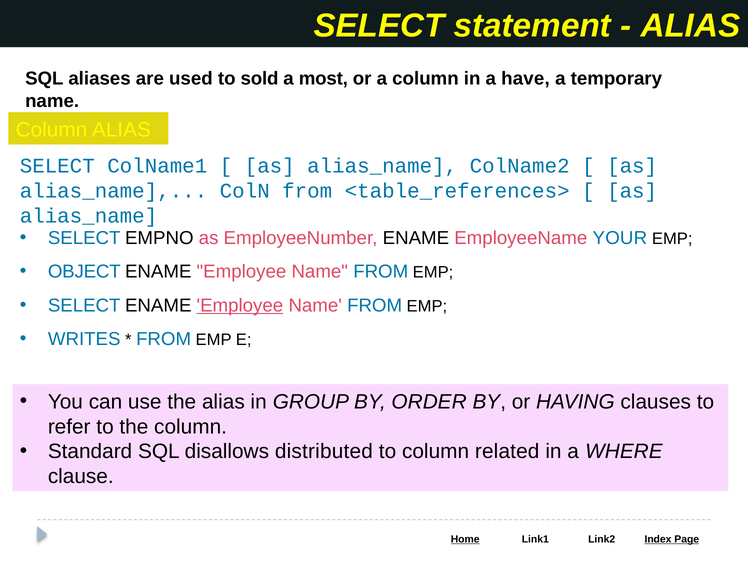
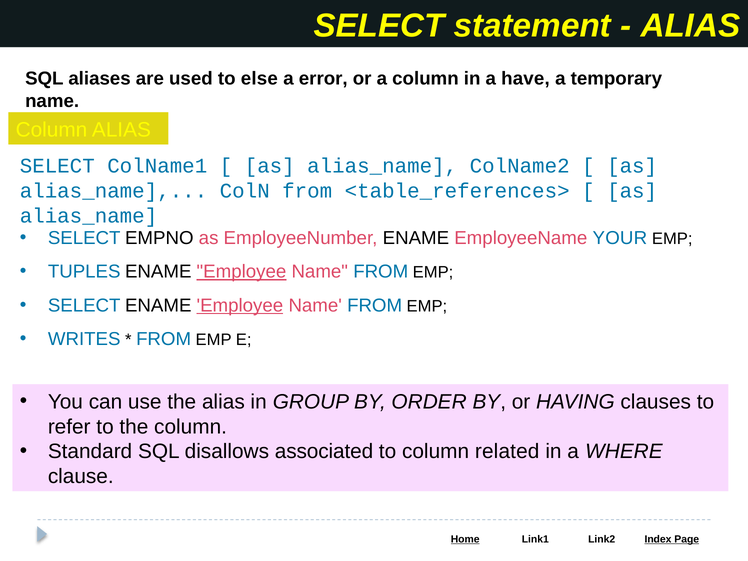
sold: sold -> else
most: most -> error
OBJECT: OBJECT -> TUPLES
Employee at (241, 272) underline: none -> present
distributed: distributed -> associated
